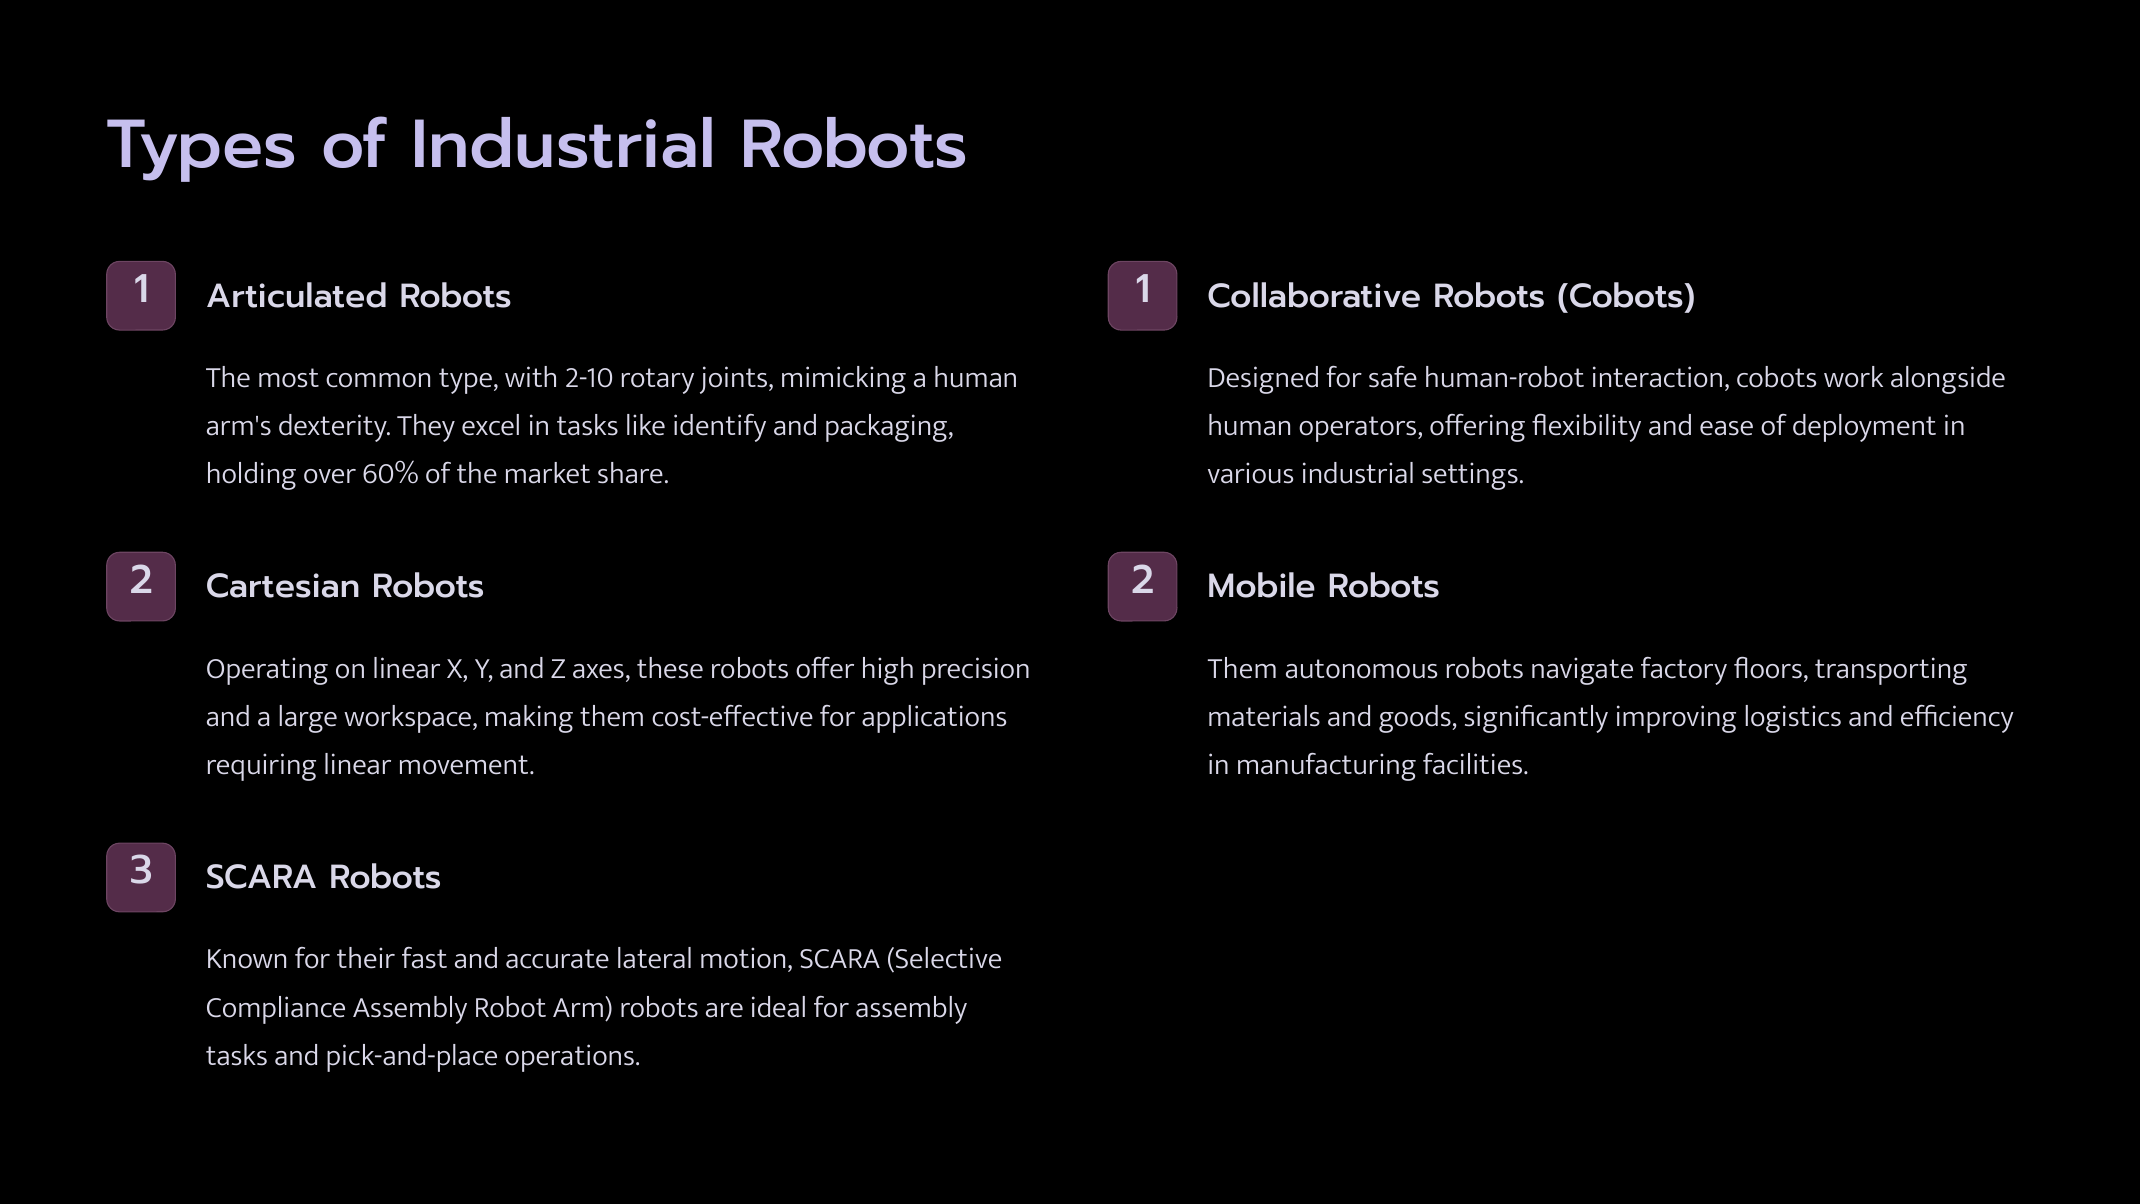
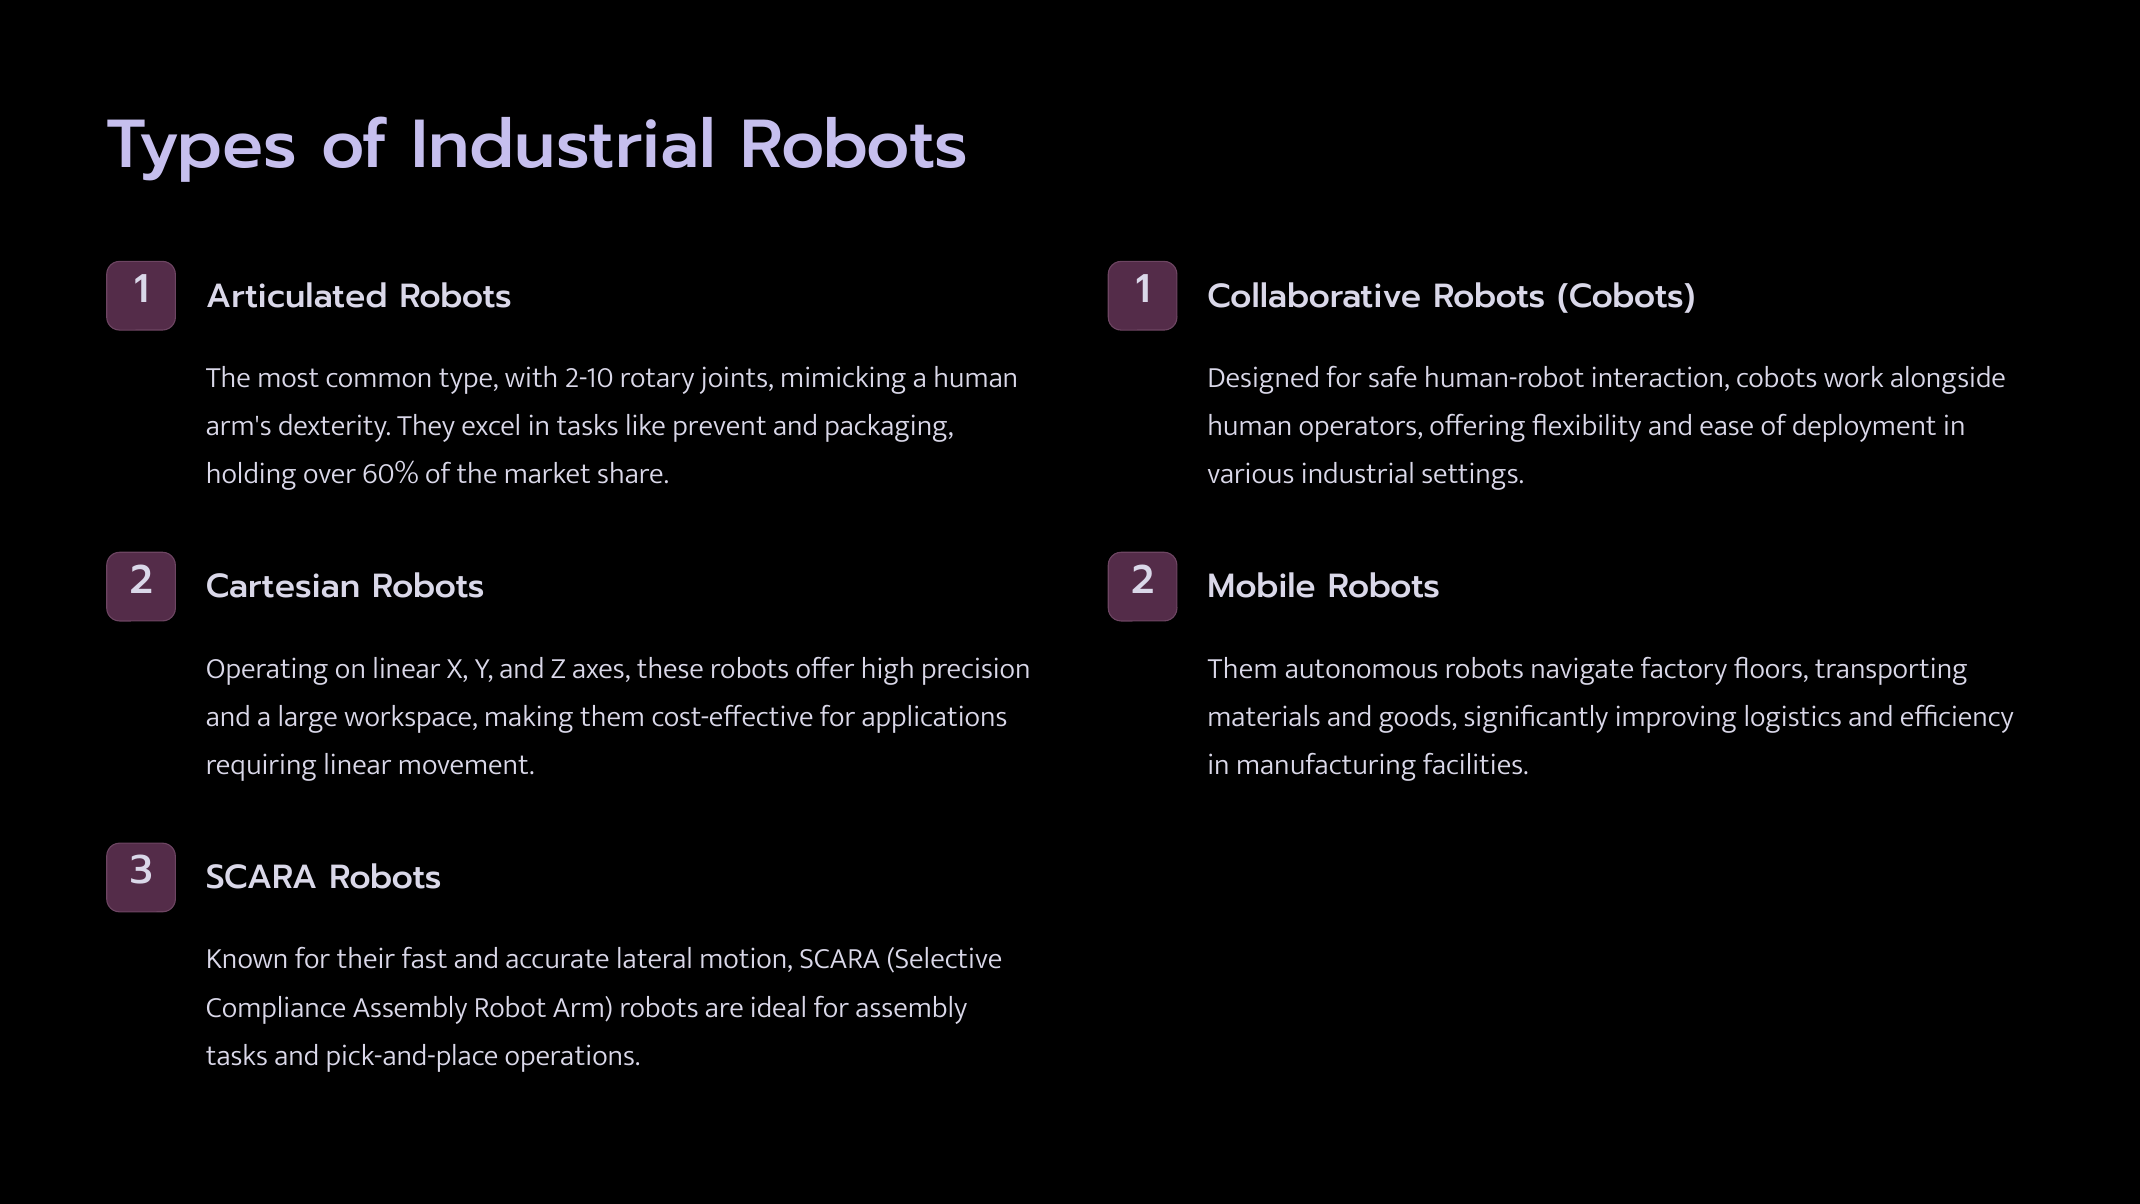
identify: identify -> prevent
